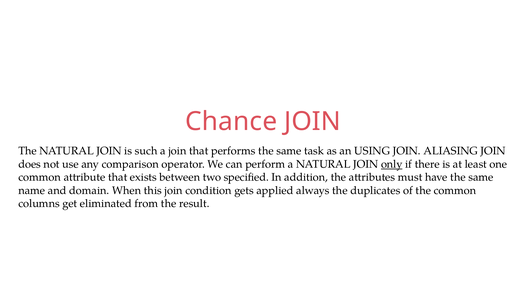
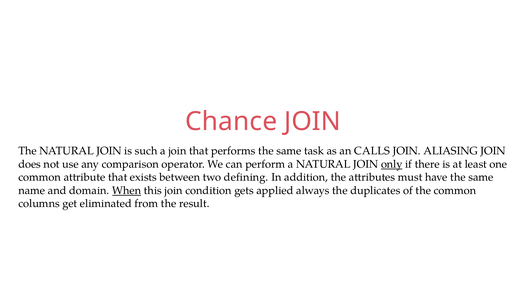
USING: USING -> CALLS
specified: specified -> defining
When underline: none -> present
